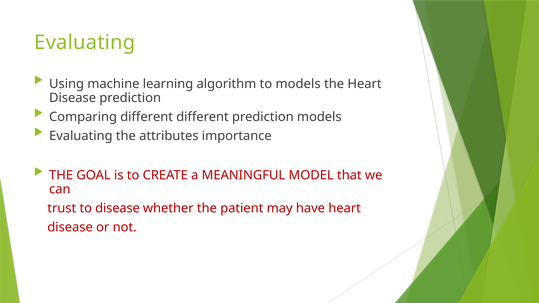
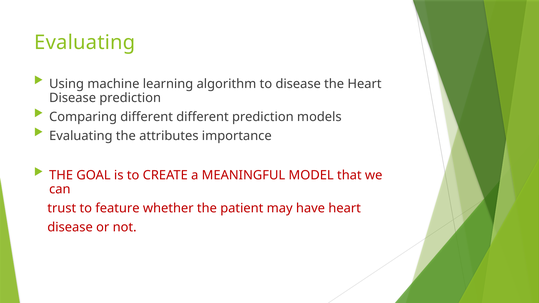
to models: models -> disease
to disease: disease -> feature
